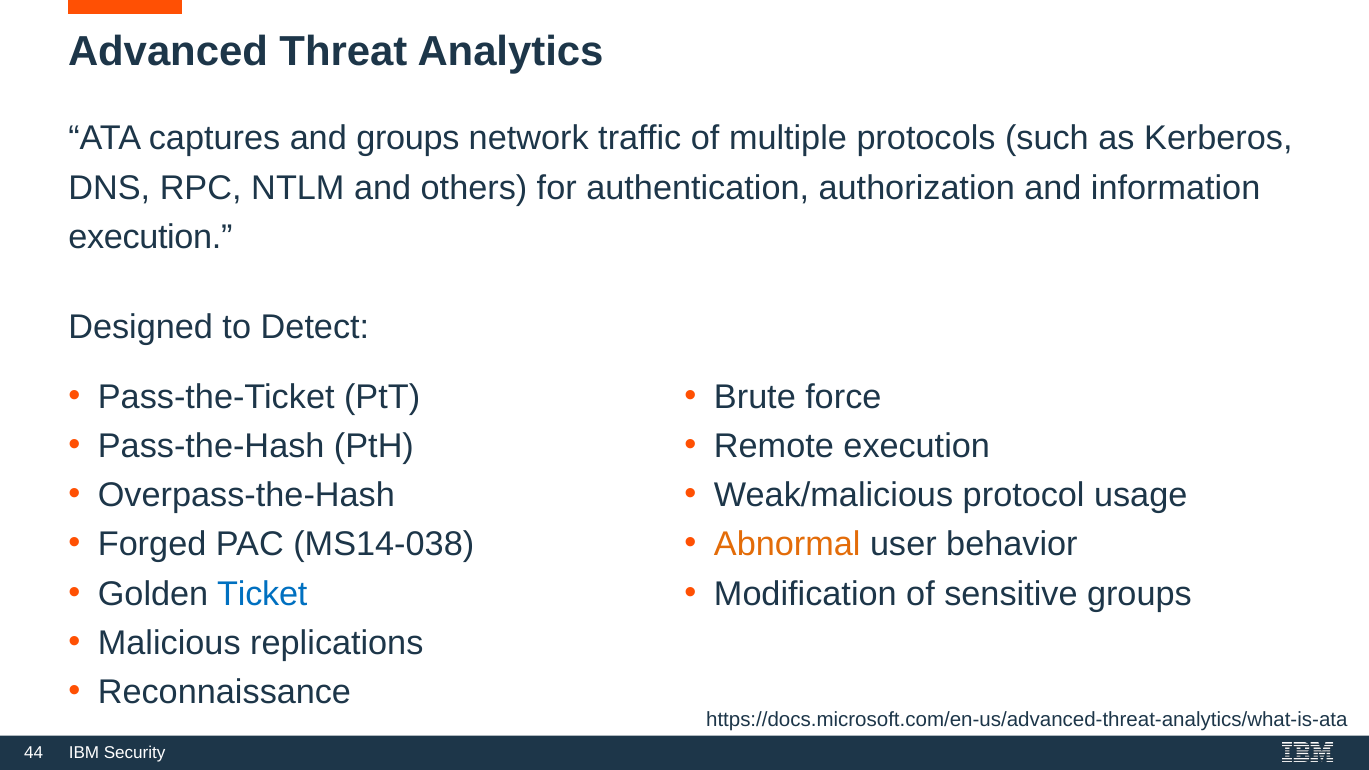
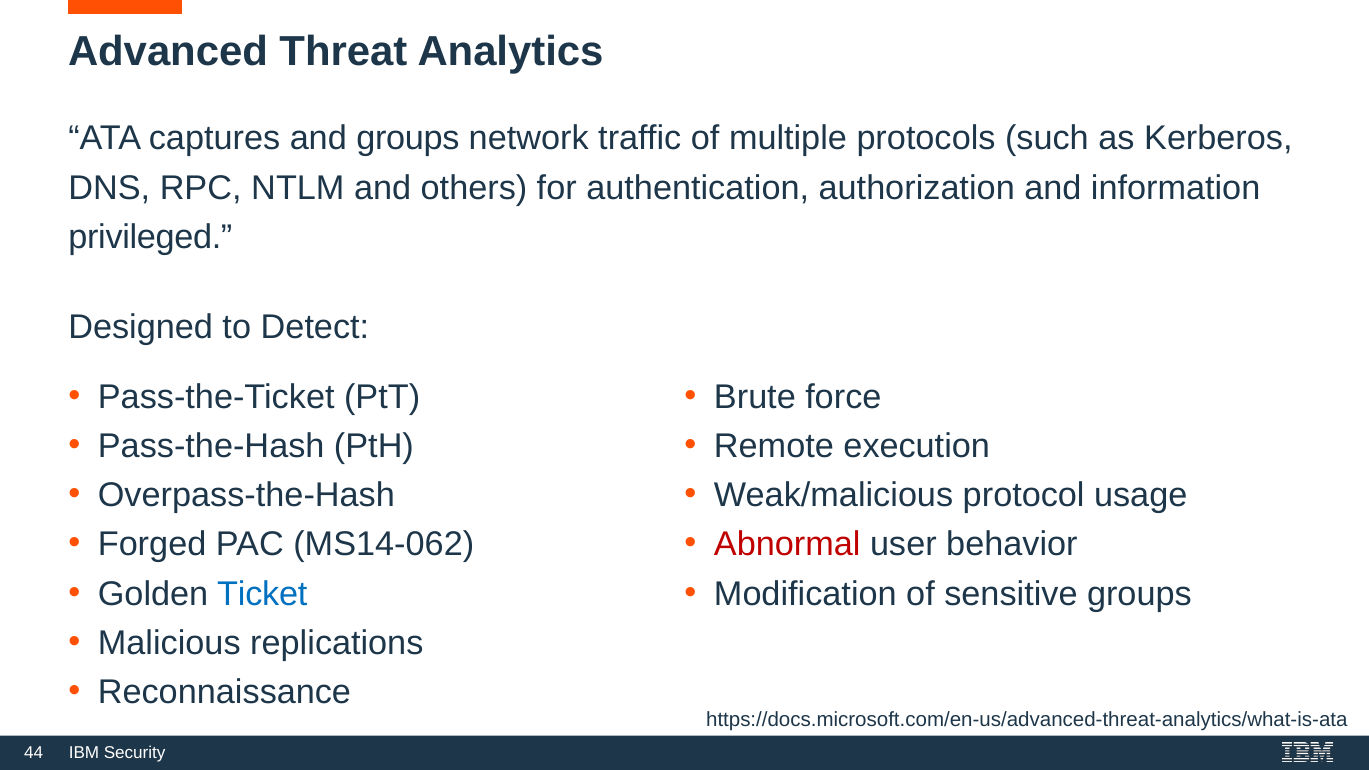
execution at (150, 237): execution -> privileged
MS14-038: MS14-038 -> MS14-062
Abnormal colour: orange -> red
